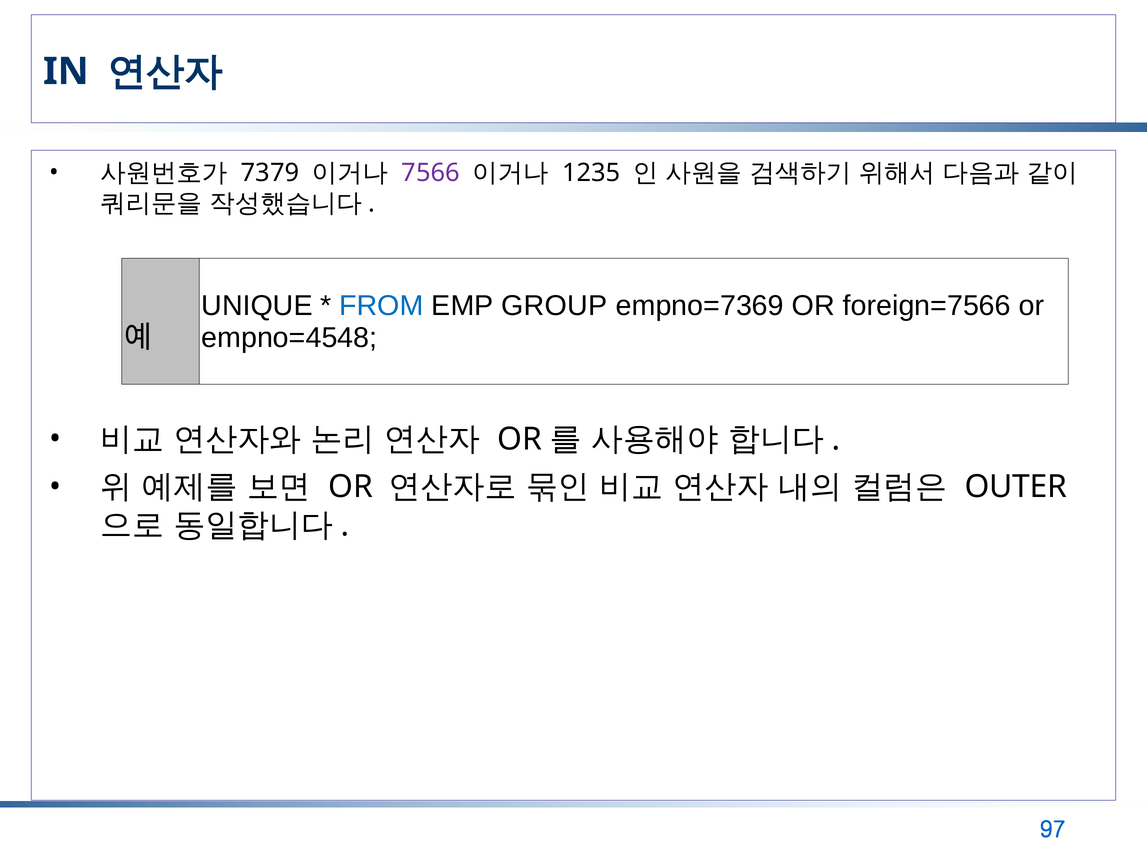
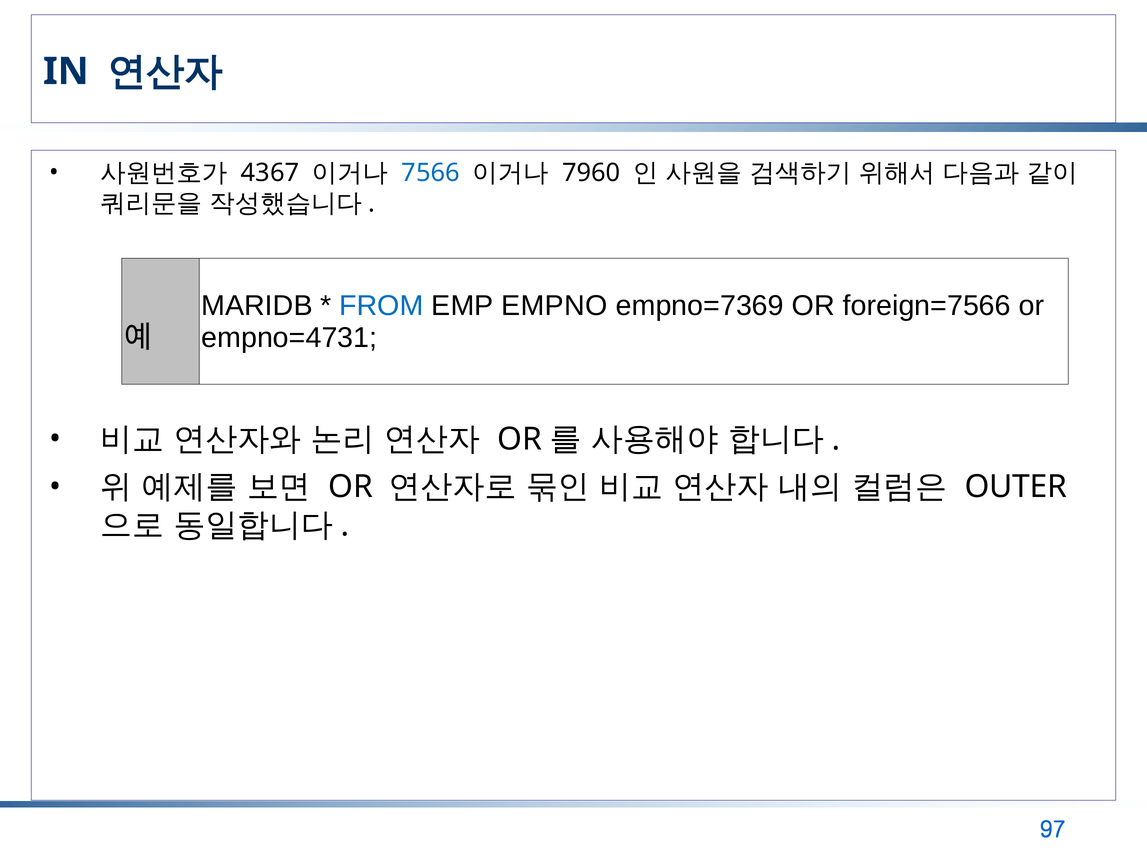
7379: 7379 -> 4367
7566 colour: purple -> blue
1235: 1235 -> 7960
UNIQUE: UNIQUE -> MARIDB
GROUP: GROUP -> EMPNO
empno=4548: empno=4548 -> empno=4731
